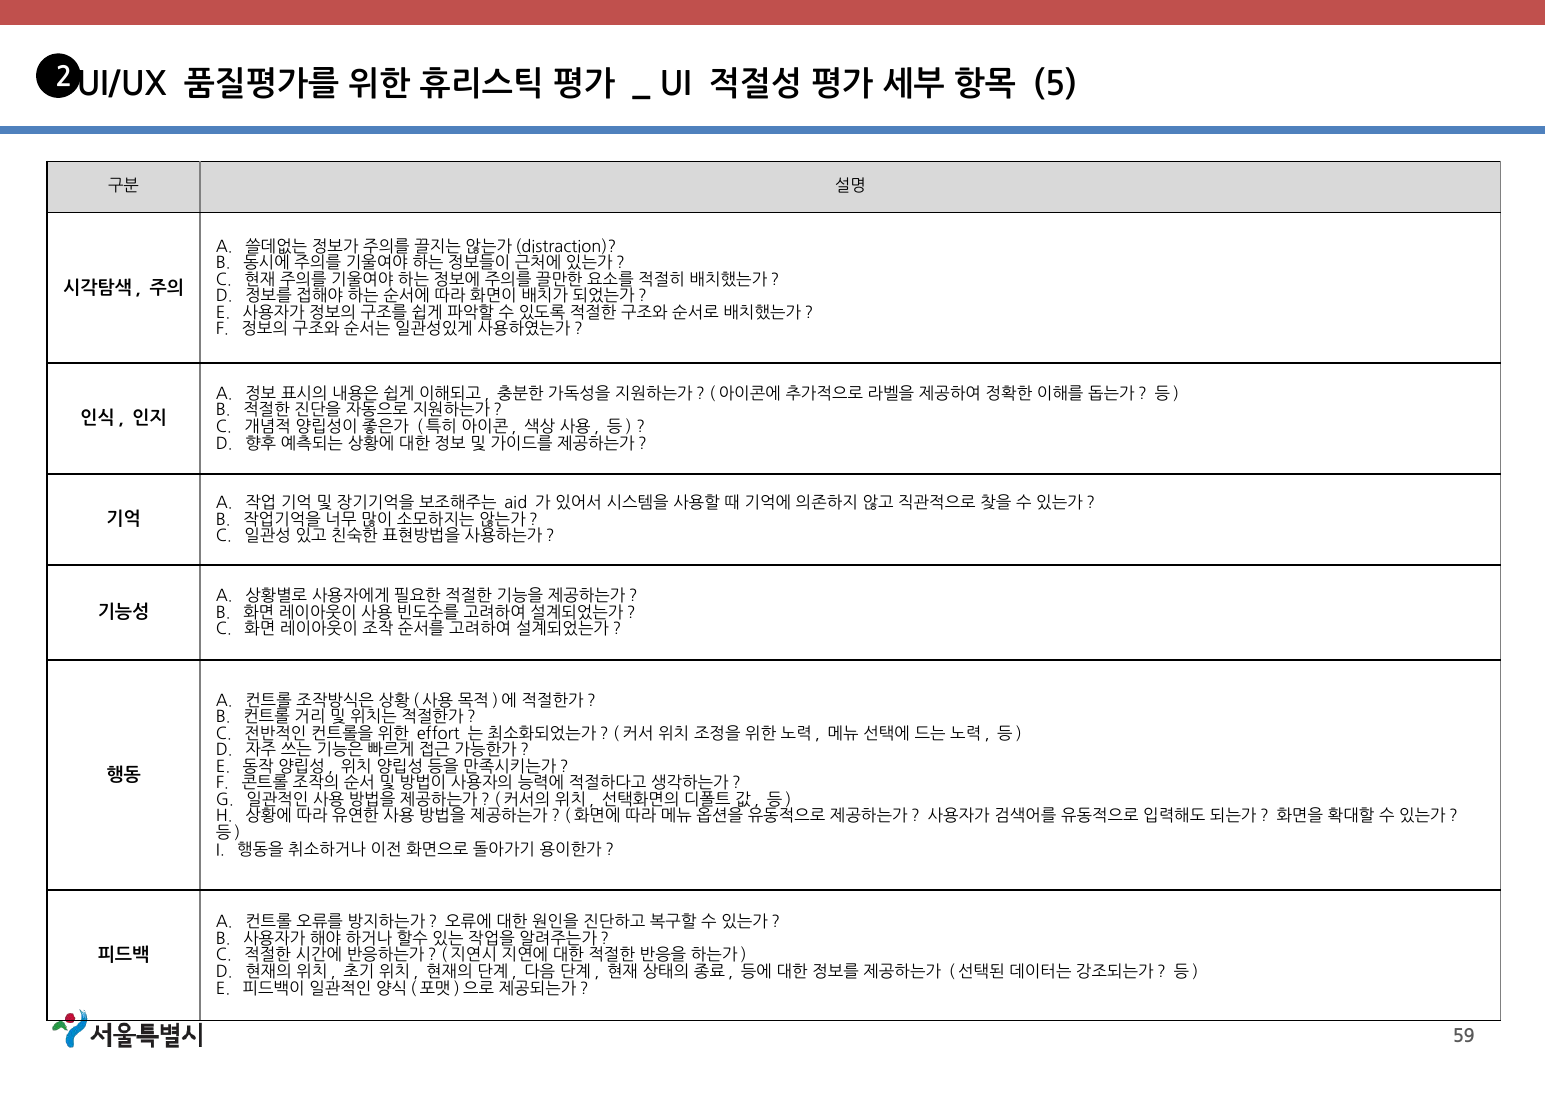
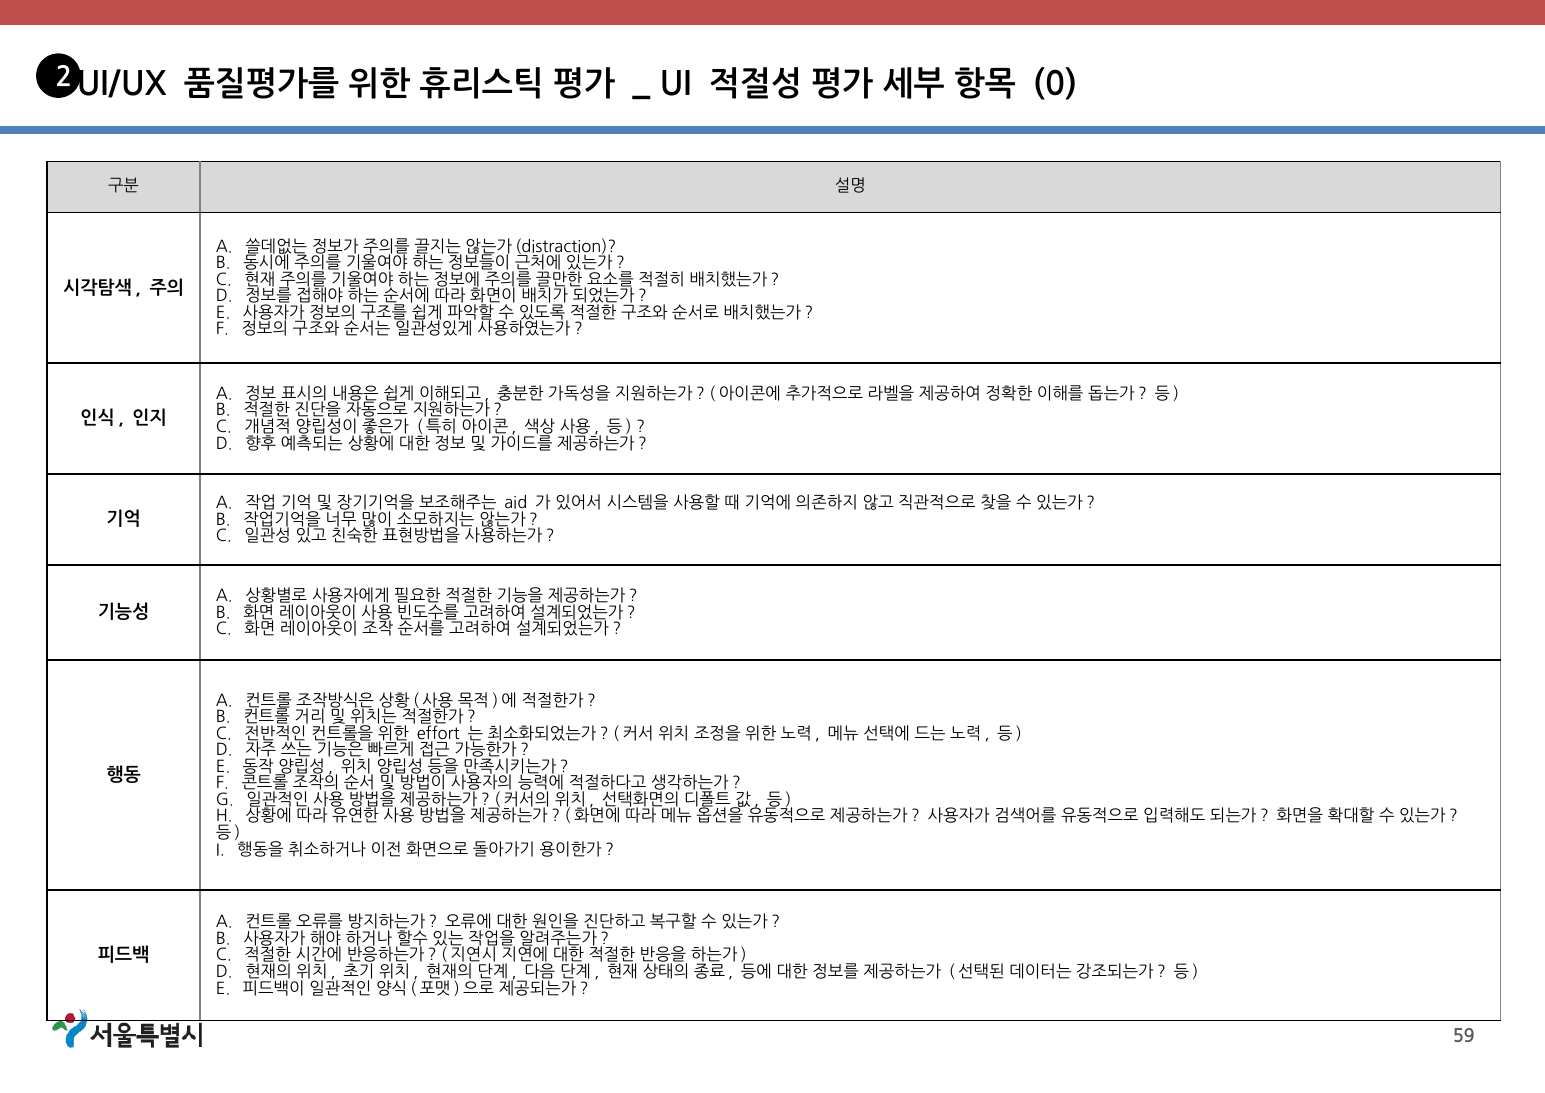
5: 5 -> 0
